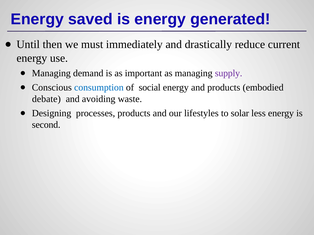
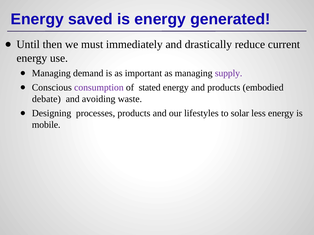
consumption colour: blue -> purple
social: social -> stated
second: second -> mobile
